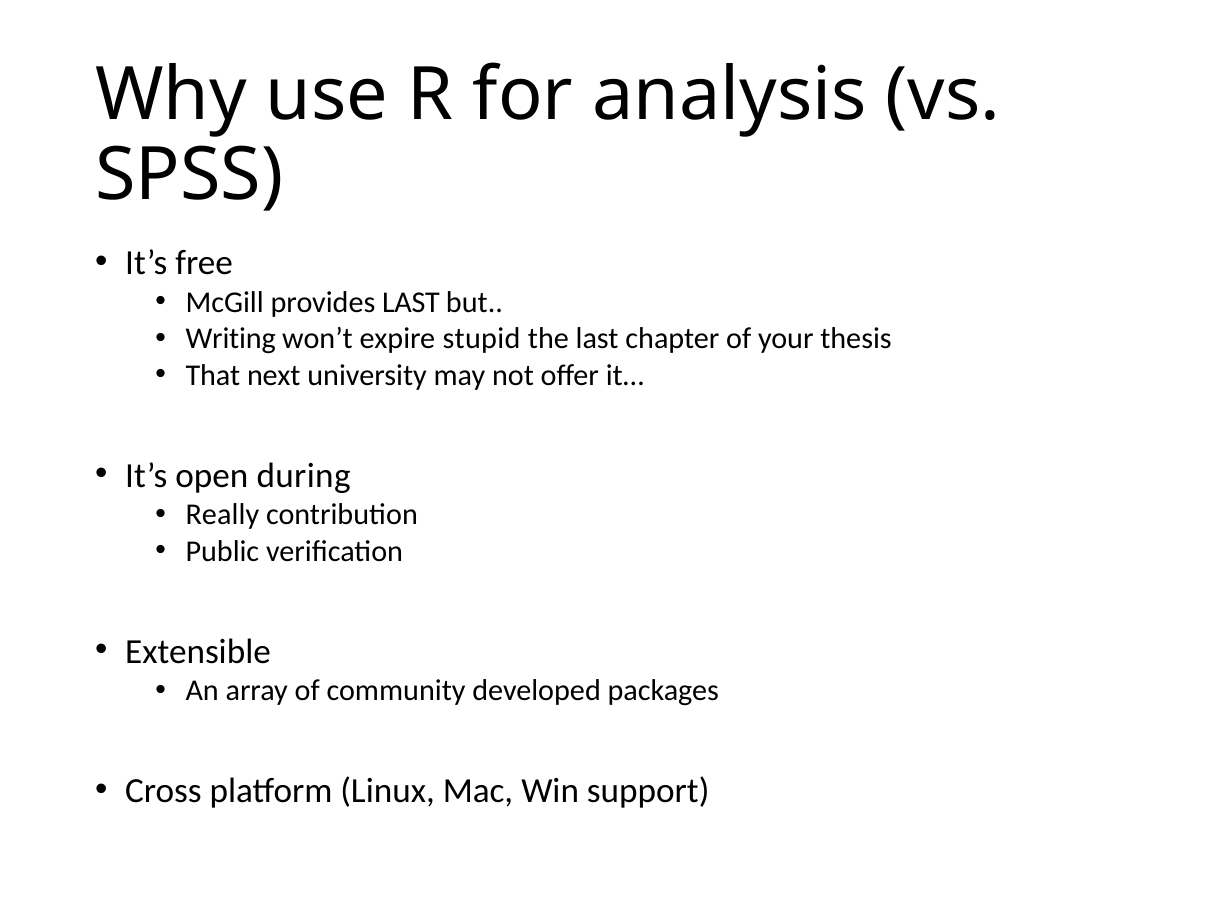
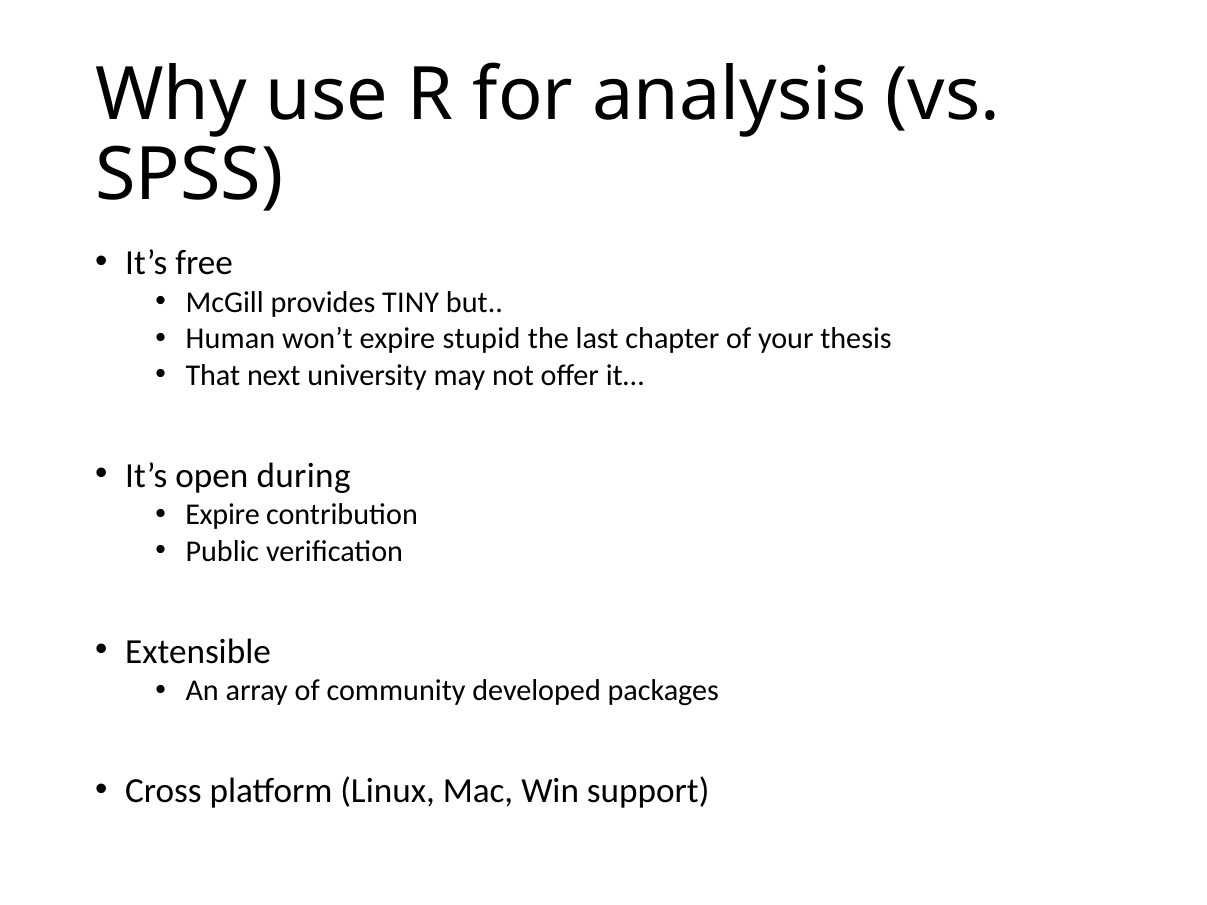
provides LAST: LAST -> TINY
Writing: Writing -> Human
Really at (222, 515): Really -> Expire
